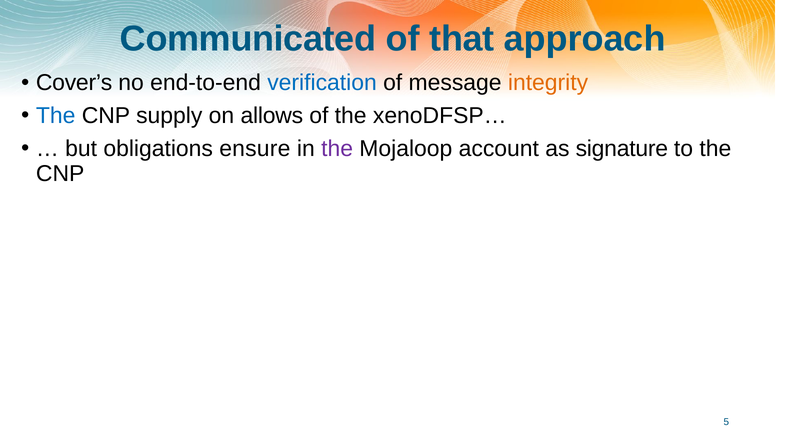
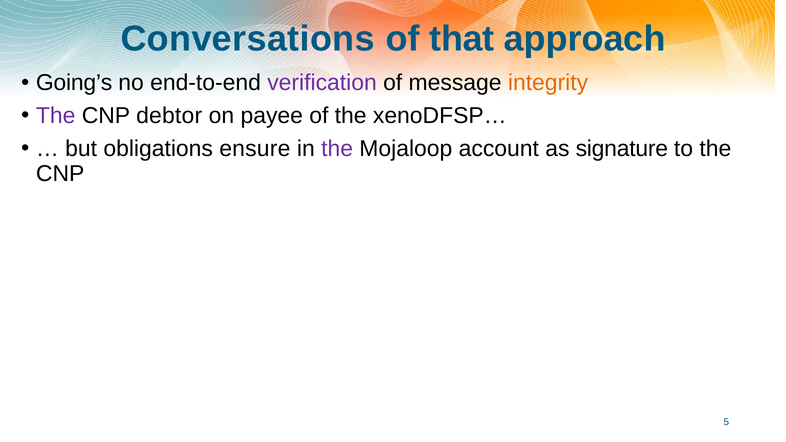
Communicated: Communicated -> Conversations
Cover’s: Cover’s -> Going’s
verification colour: blue -> purple
The at (56, 116) colour: blue -> purple
supply: supply -> debtor
allows: allows -> payee
